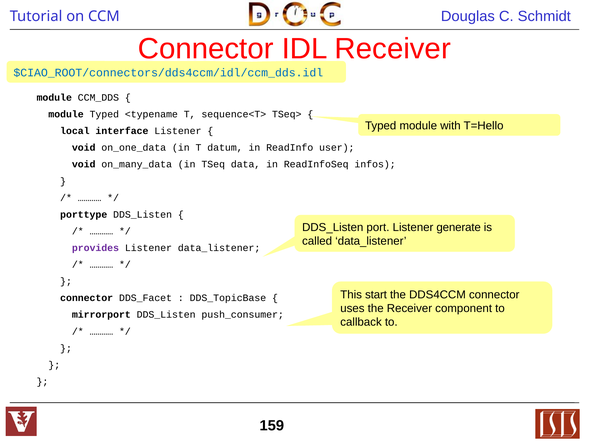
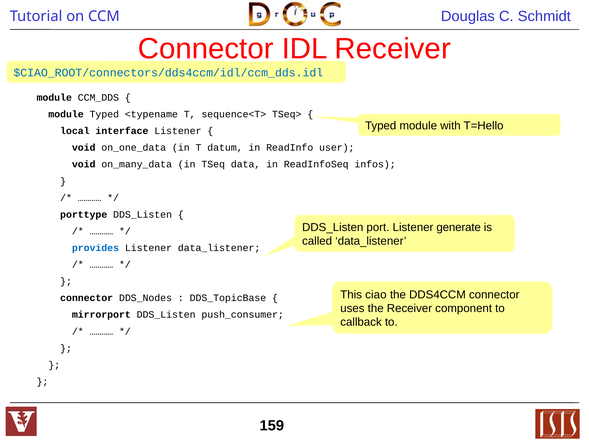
provides colour: purple -> blue
start: start -> ciao
DDS_Facet: DDS_Facet -> DDS_Nodes
